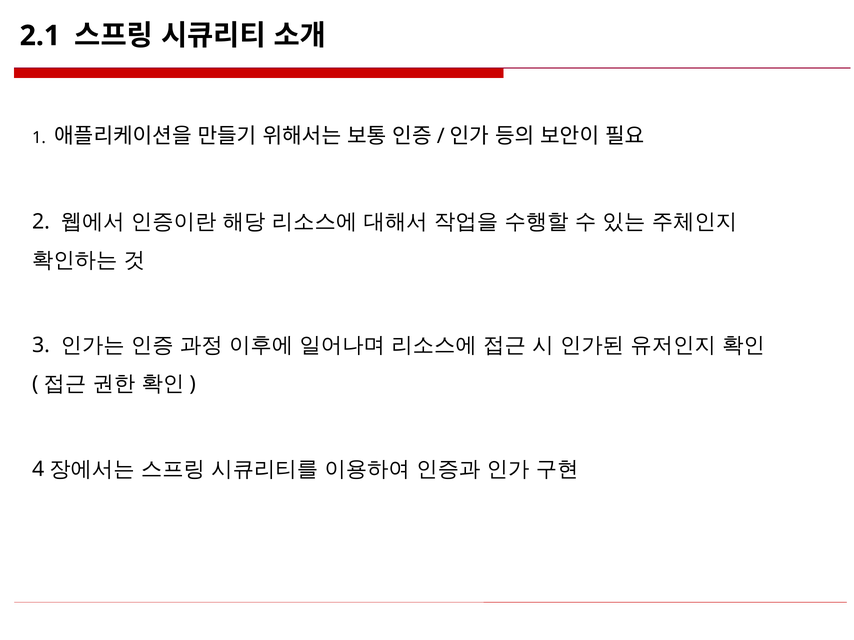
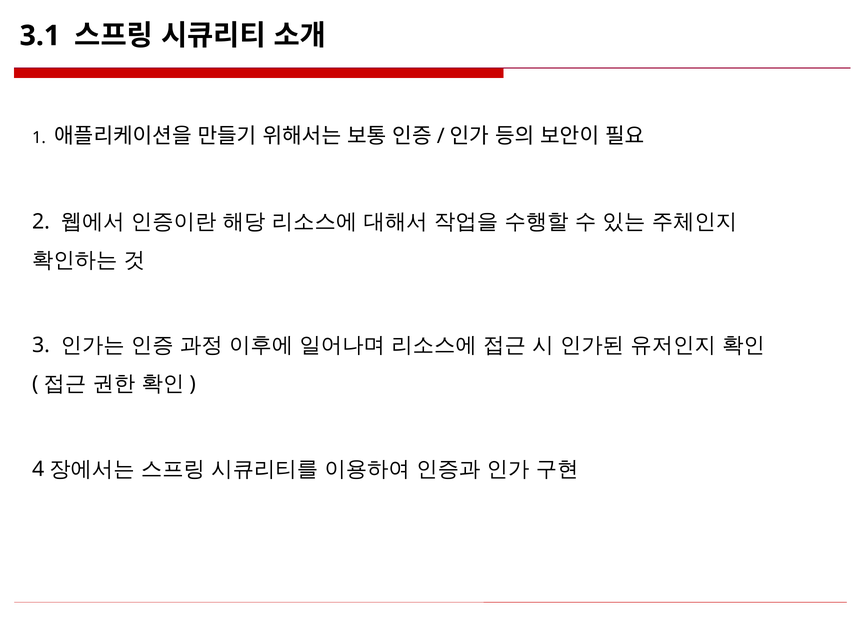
2.1: 2.1 -> 3.1
